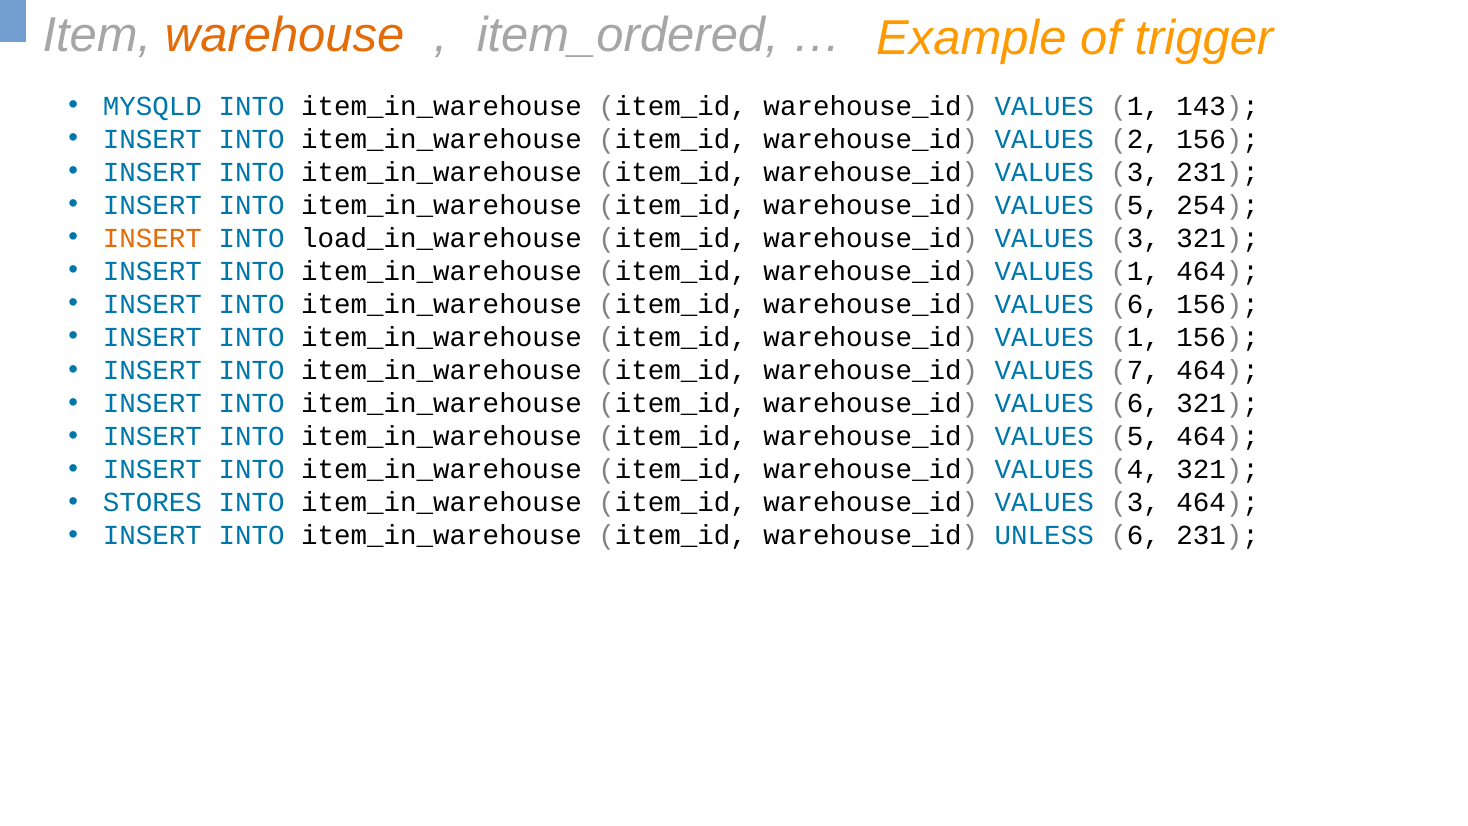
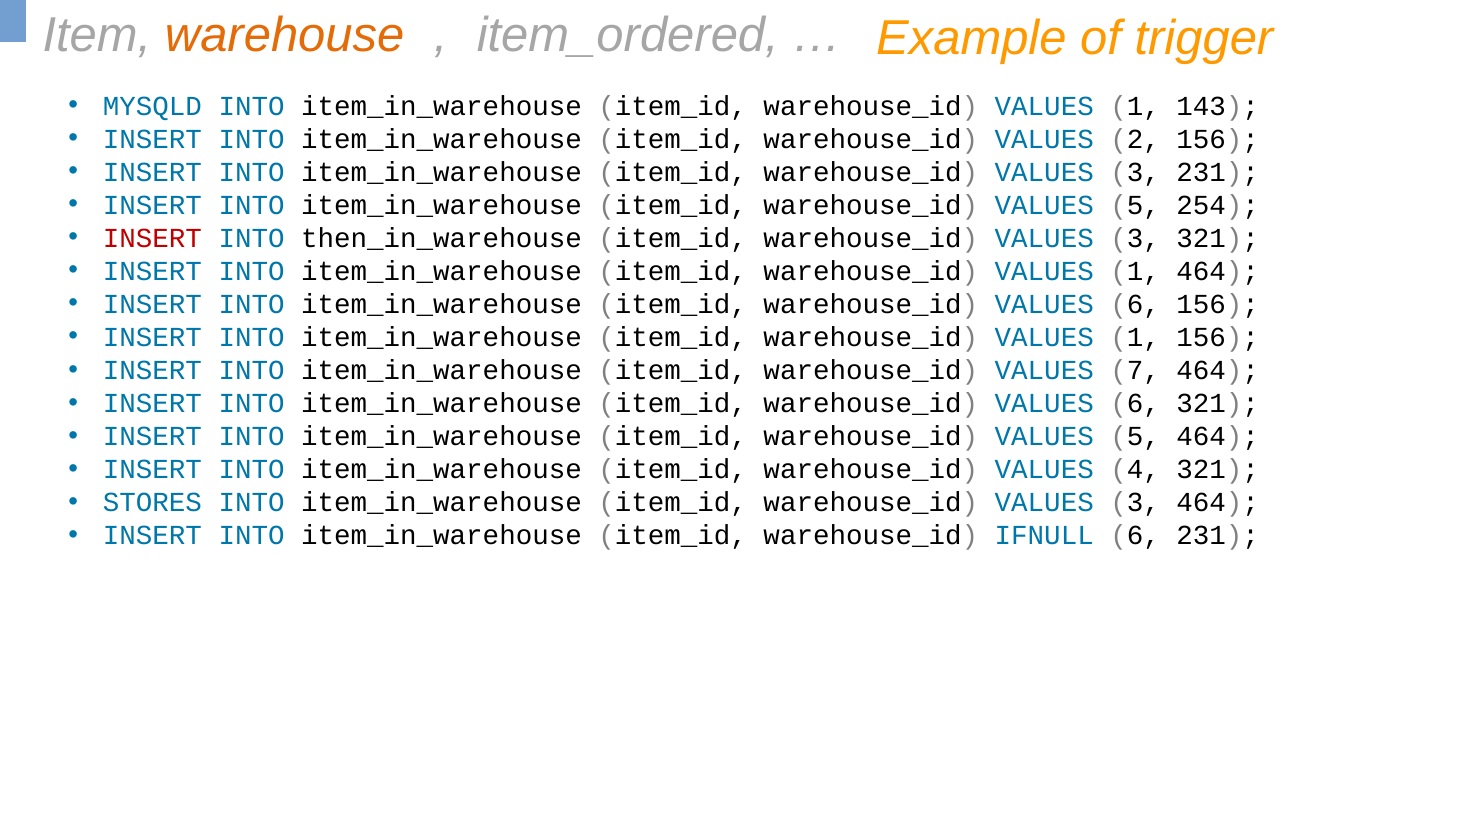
INSERT at (152, 238) colour: orange -> red
load_in_warehouse: load_in_warehouse -> then_in_warehouse
UNLESS: UNLESS -> IFNULL
